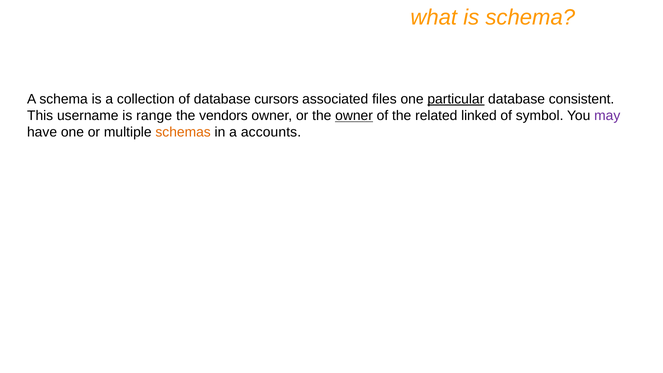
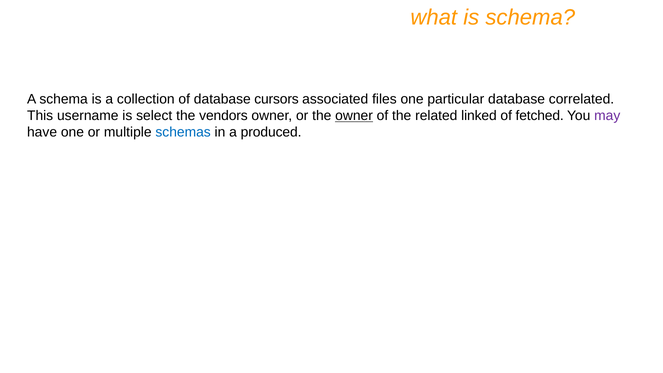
particular underline: present -> none
consistent: consistent -> correlated
range: range -> select
symbol: symbol -> fetched
schemas colour: orange -> blue
accounts: accounts -> produced
